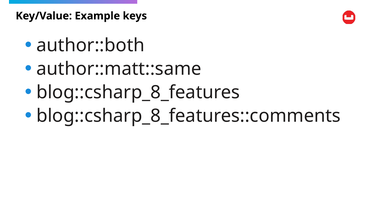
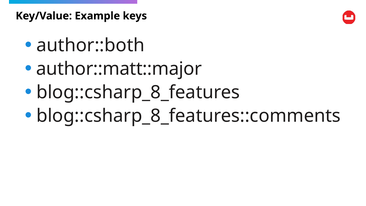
author::matt::same: author::matt::same -> author::matt::major
